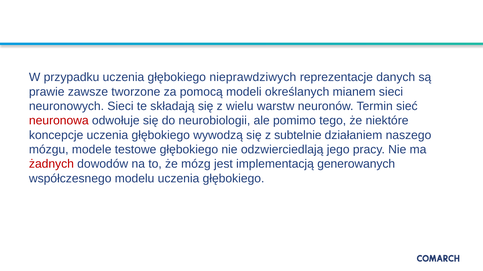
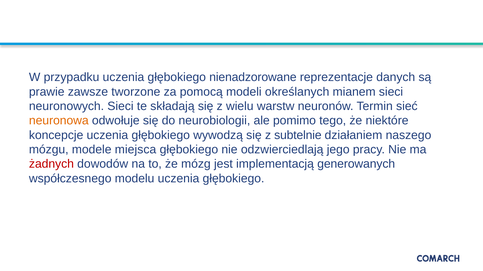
nieprawdziwych: nieprawdziwych -> nienadzorowane
neuronowa colour: red -> orange
testowe: testowe -> miejsca
